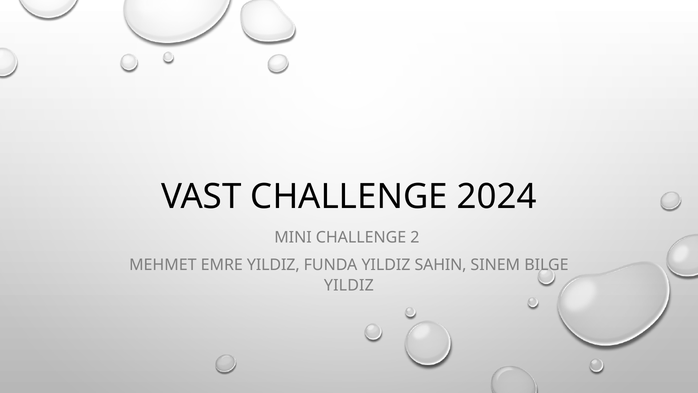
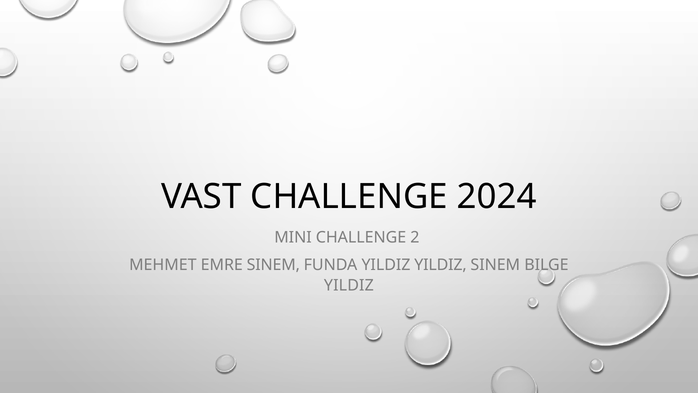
EMRE YILDIZ: YILDIZ -> SINEM
YILDIZ SAHIN: SAHIN -> YILDIZ
